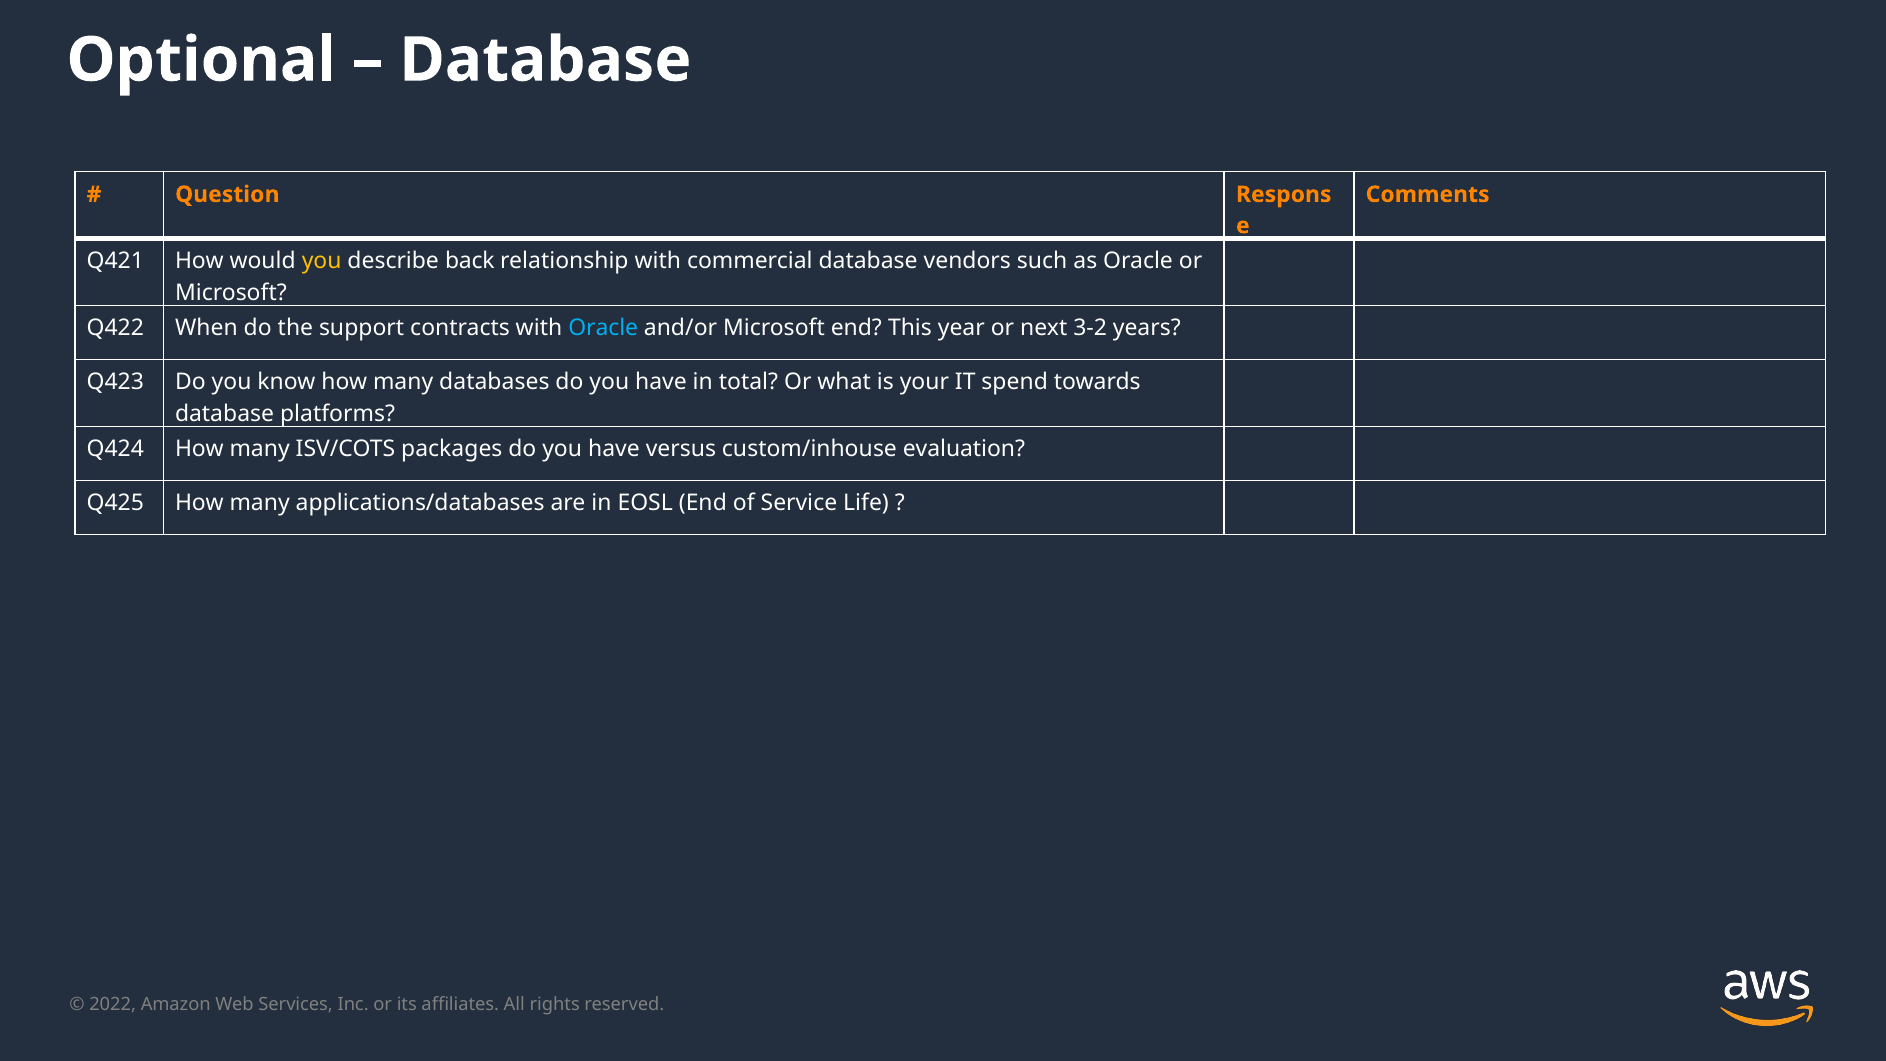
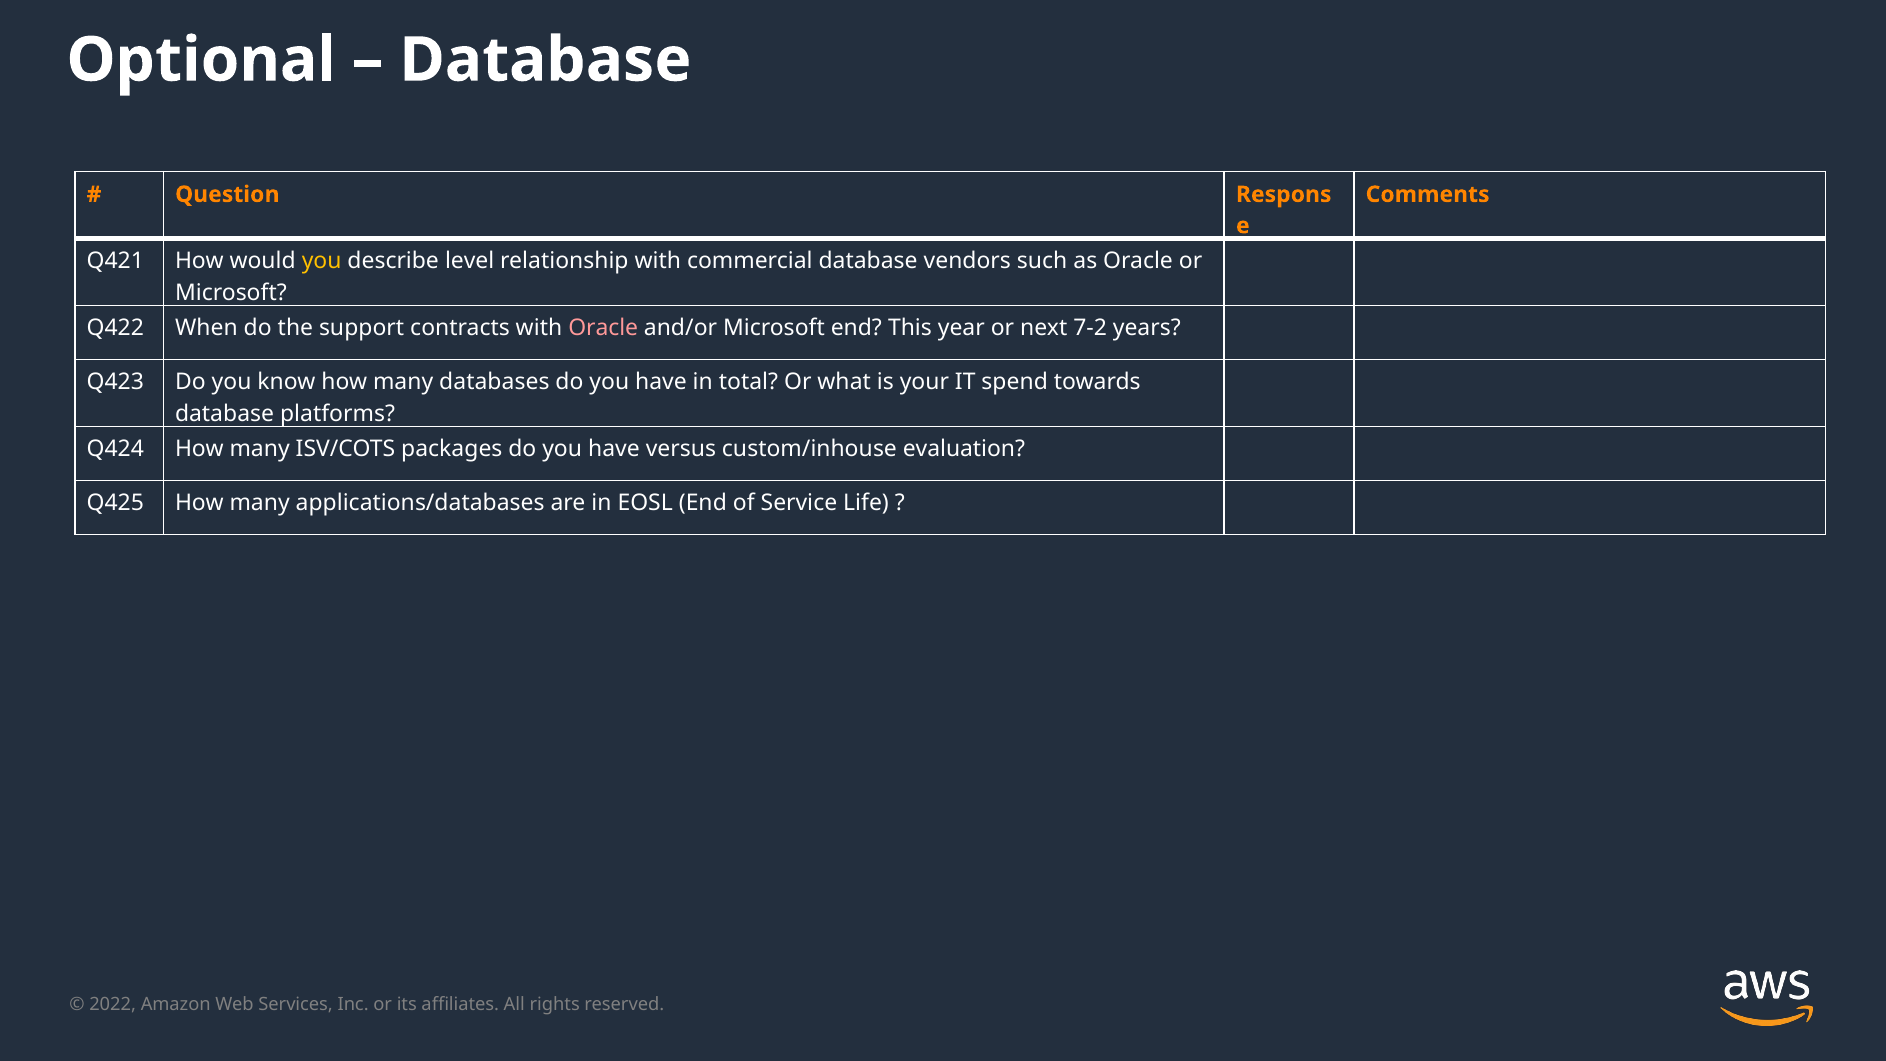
back: back -> level
Oracle at (603, 328) colour: light blue -> pink
3-2: 3-2 -> 7-2
